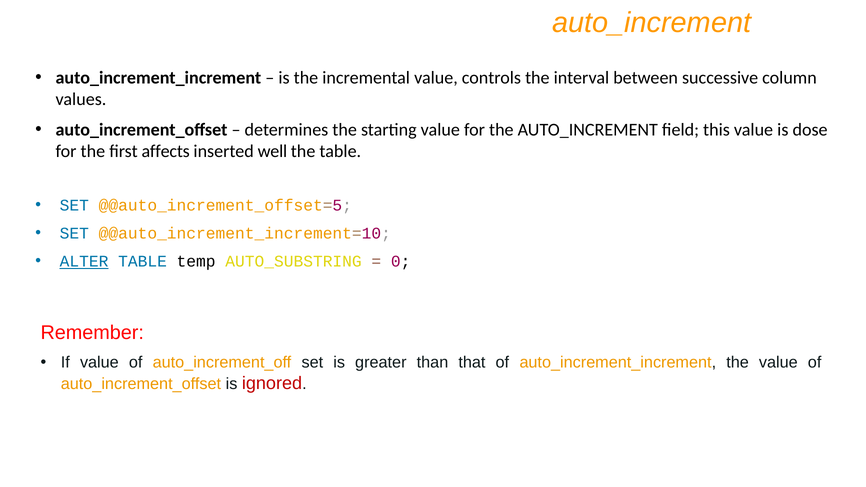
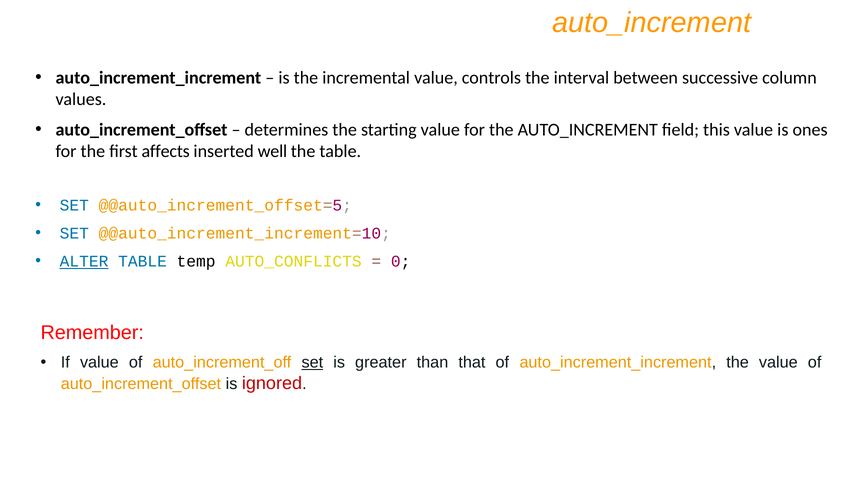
dose: dose -> ones
AUTO_SUBSTRING: AUTO_SUBSTRING -> AUTO_CONFLICTS
set at (312, 363) underline: none -> present
